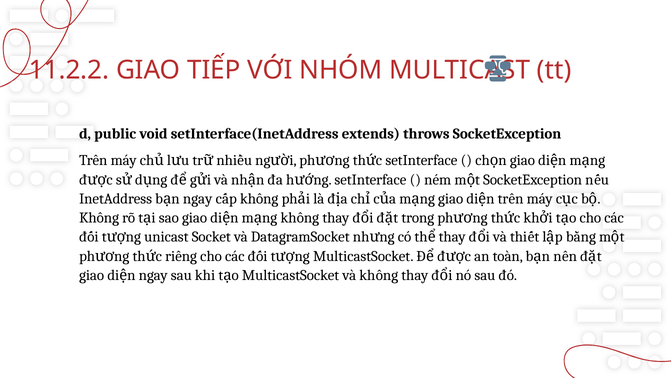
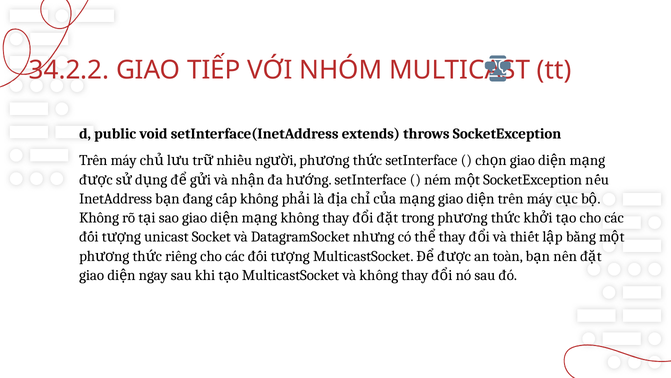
11.2.2: 11.2.2 -> 34.2.2
ngay at (198, 198): ngay -> đang
